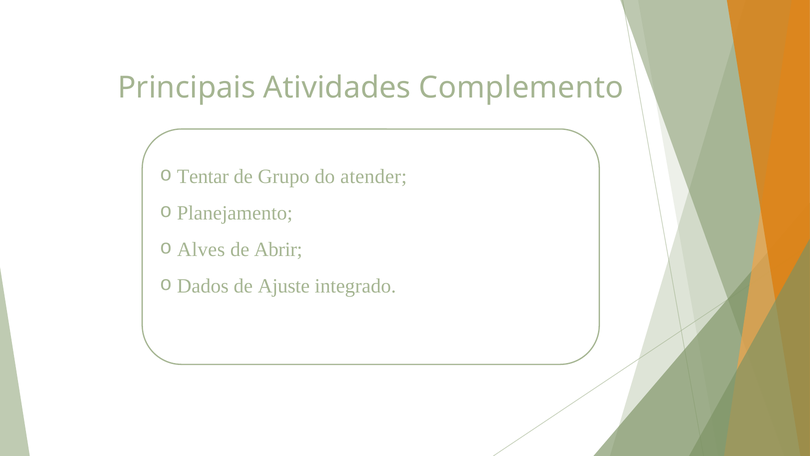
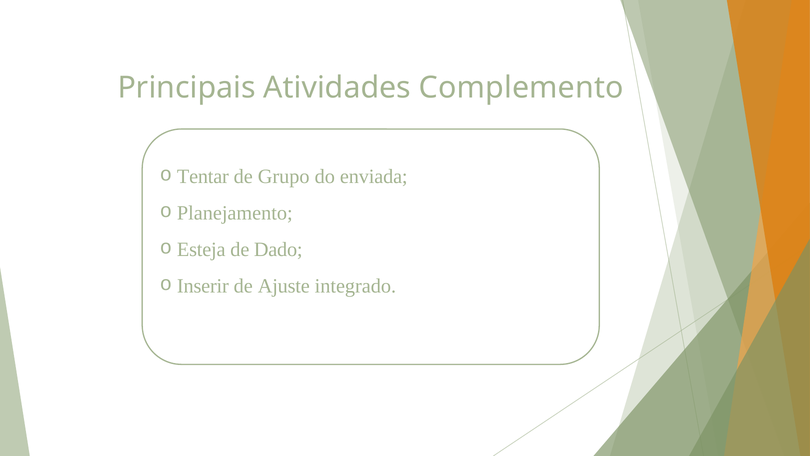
atender: atender -> enviada
Alves: Alves -> Esteja
Abrir: Abrir -> Dado
Dados: Dados -> Inserir
